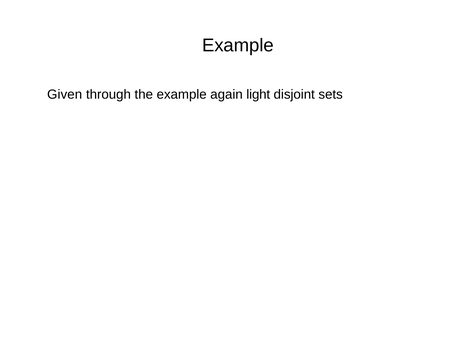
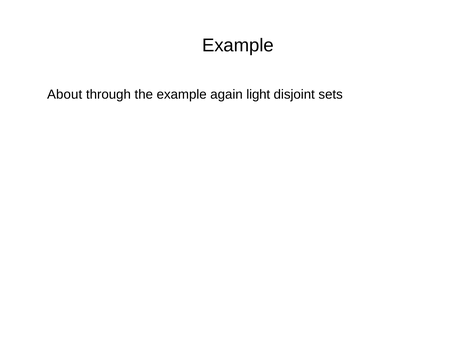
Given: Given -> About
